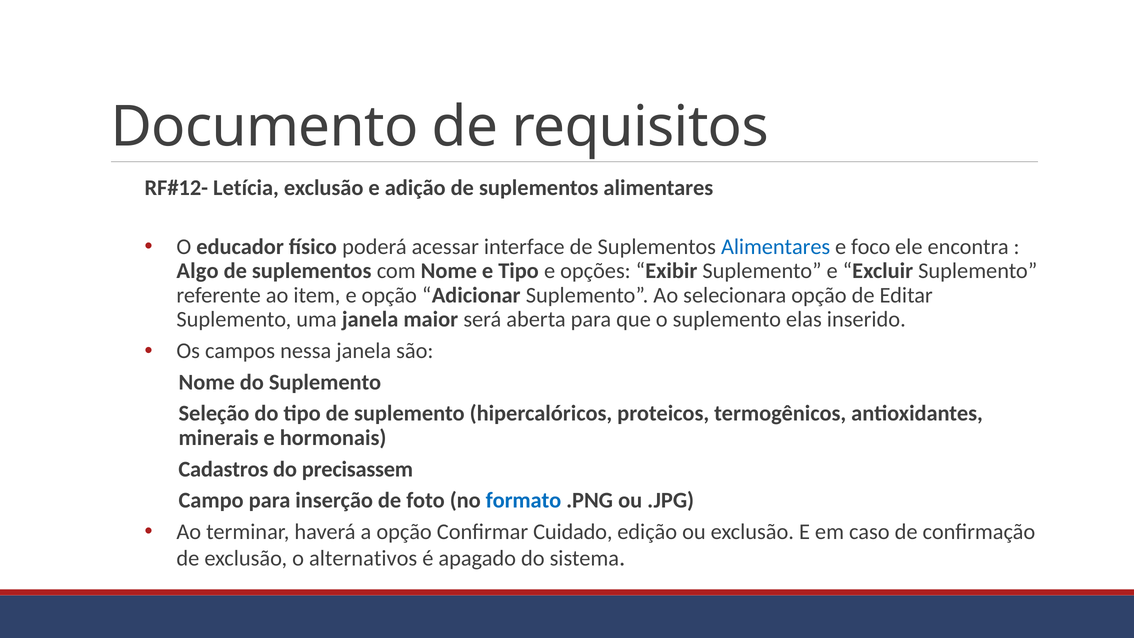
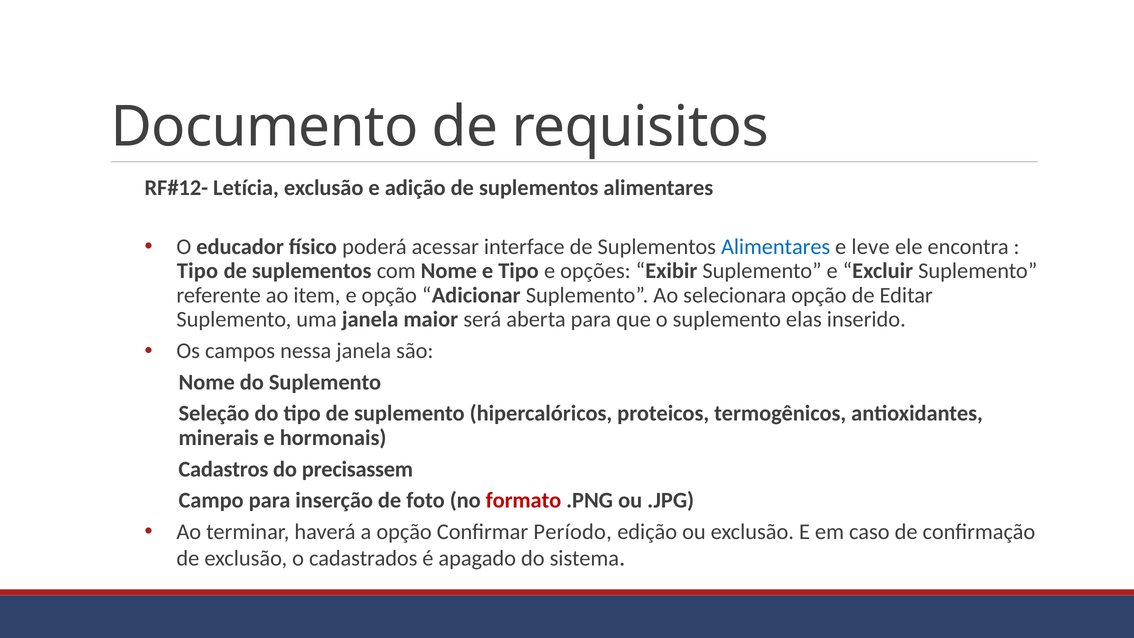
foco: foco -> leve
Algo at (198, 271): Algo -> Tipo
formato colour: blue -> red
Cuidado: Cuidado -> Período
alternativos: alternativos -> cadastrados
